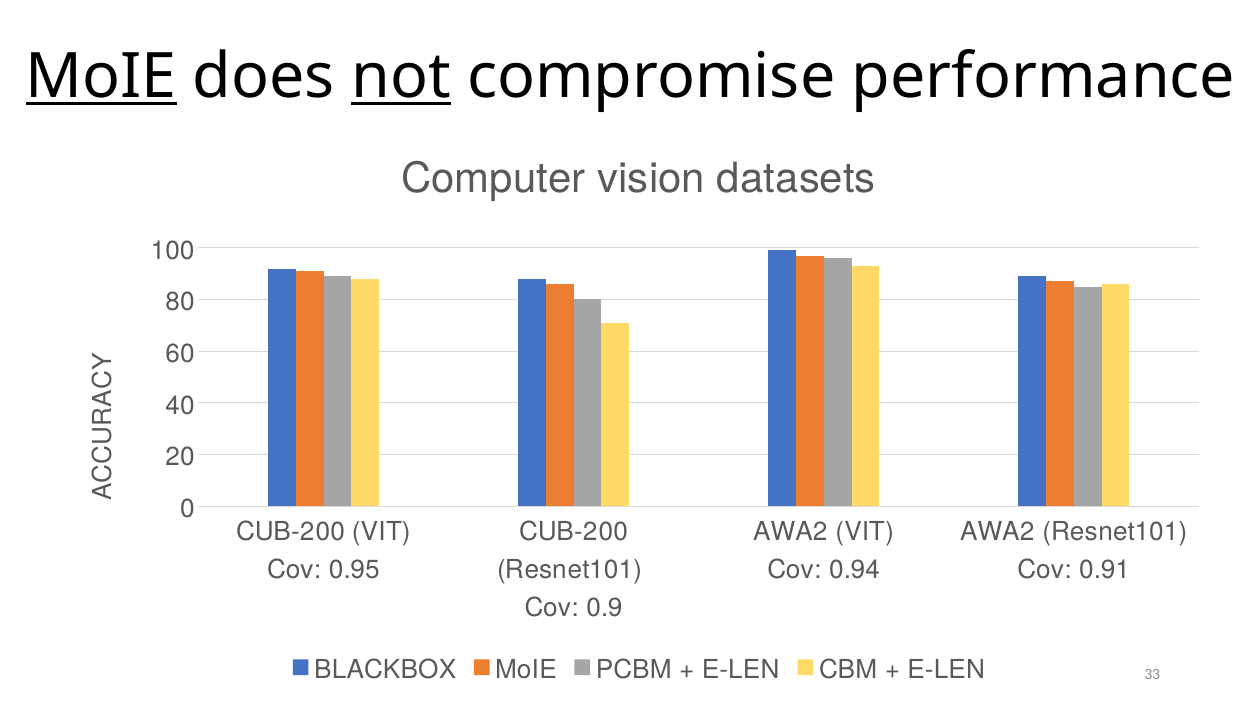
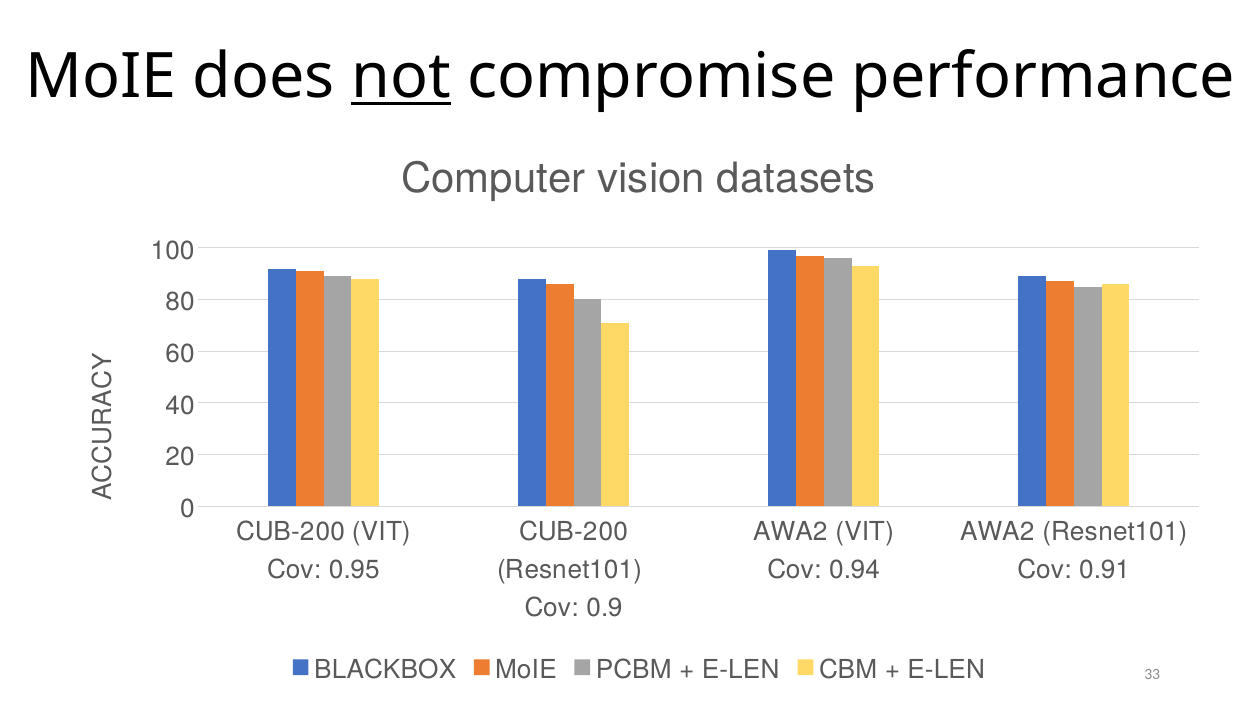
MoIE at (101, 76) underline: present -> none
